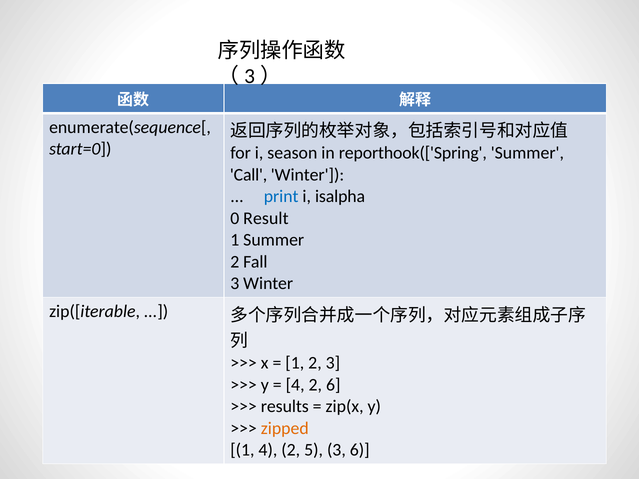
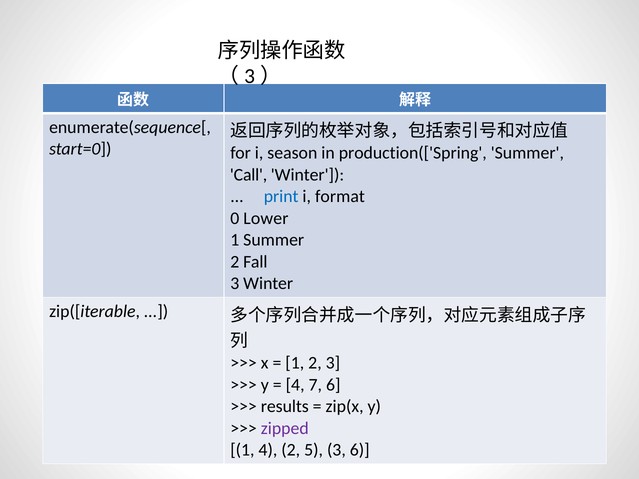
reporthook(['Spring: reporthook(['Spring -> production(['Spring
isalpha: isalpha -> format
Result: Result -> Lower
2 at (315, 385): 2 -> 7
zipped colour: orange -> purple
